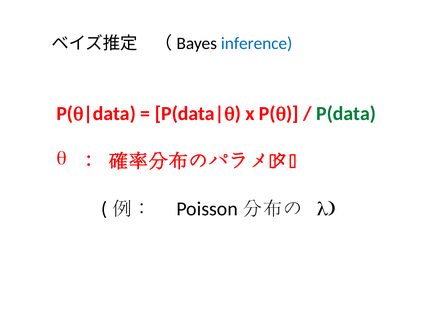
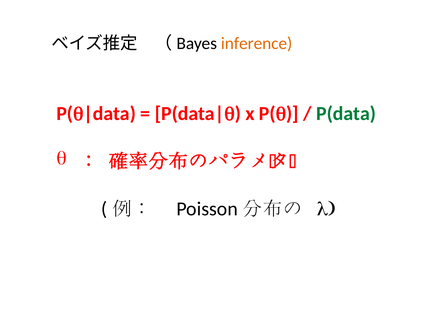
inference colour: blue -> orange
